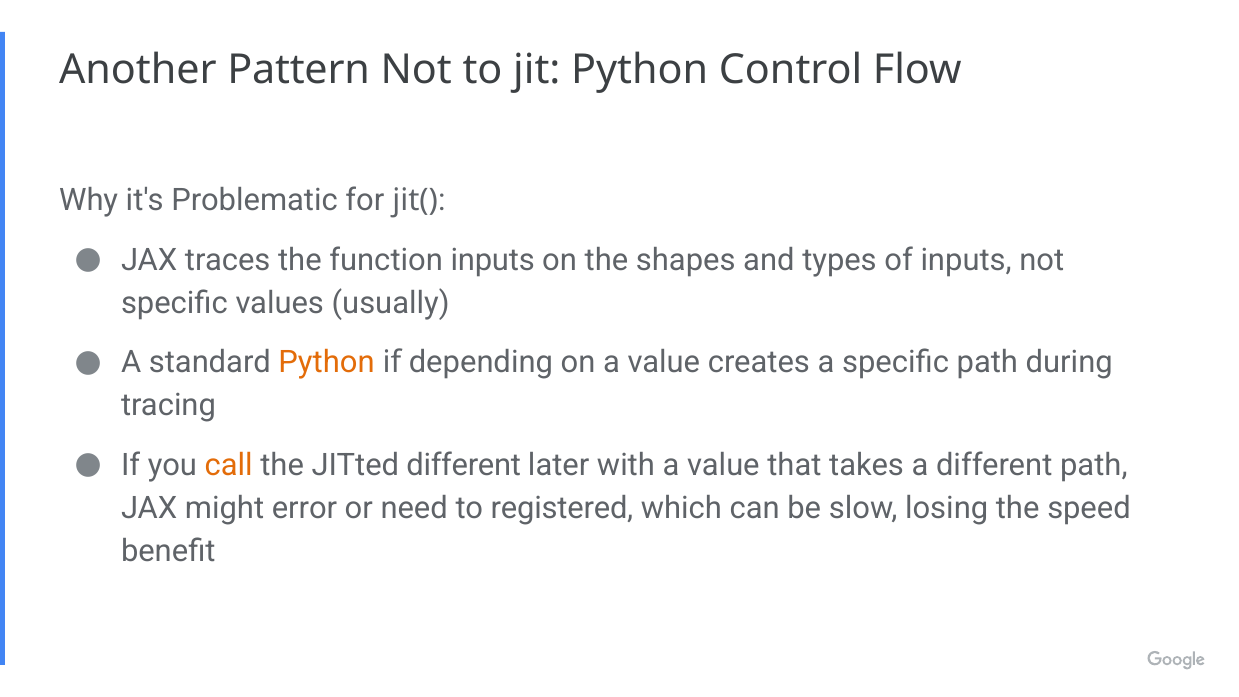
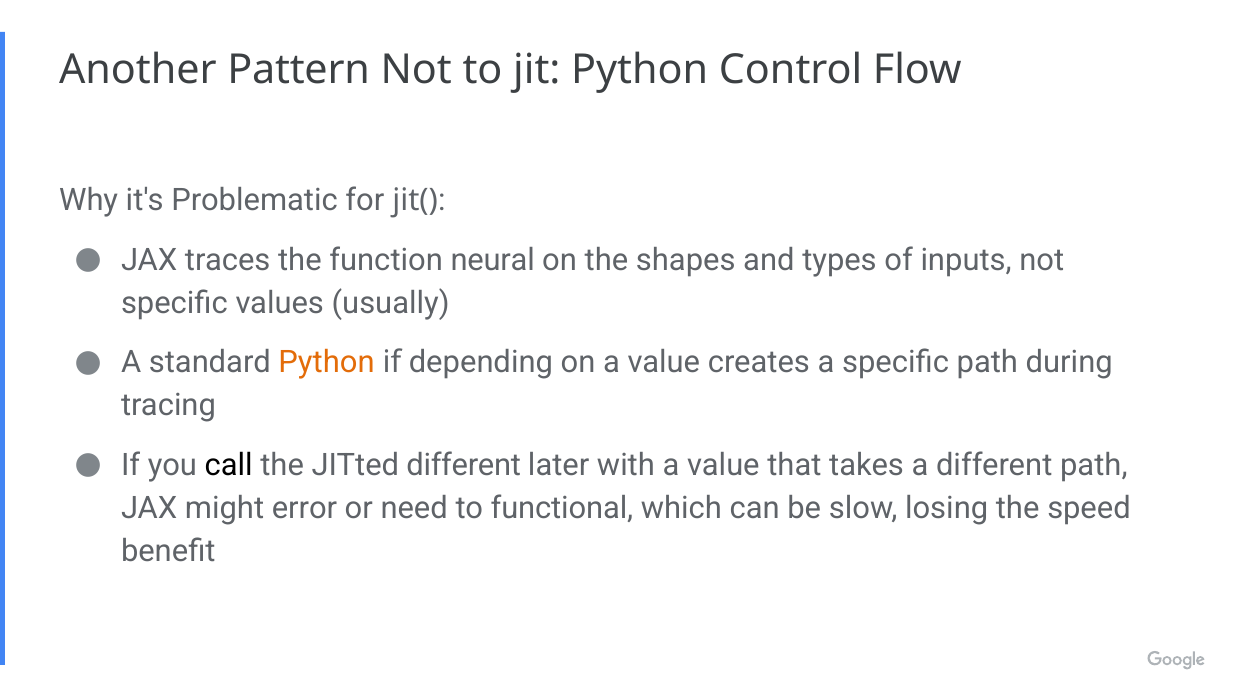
function inputs: inputs -> neural
call colour: orange -> black
registered: registered -> functional
